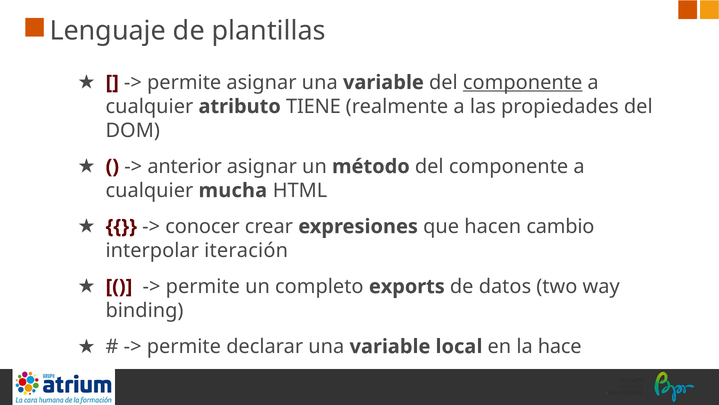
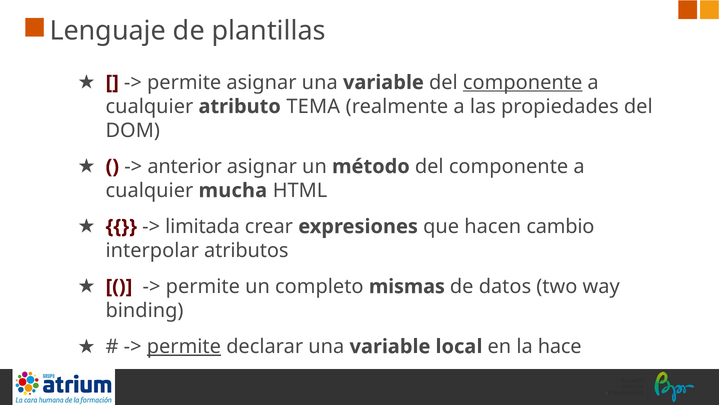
TIENE: TIENE -> TEMA
conocer: conocer -> limitada
iteración: iteración -> atributos
exports: exports -> mismas
permite at (184, 346) underline: none -> present
